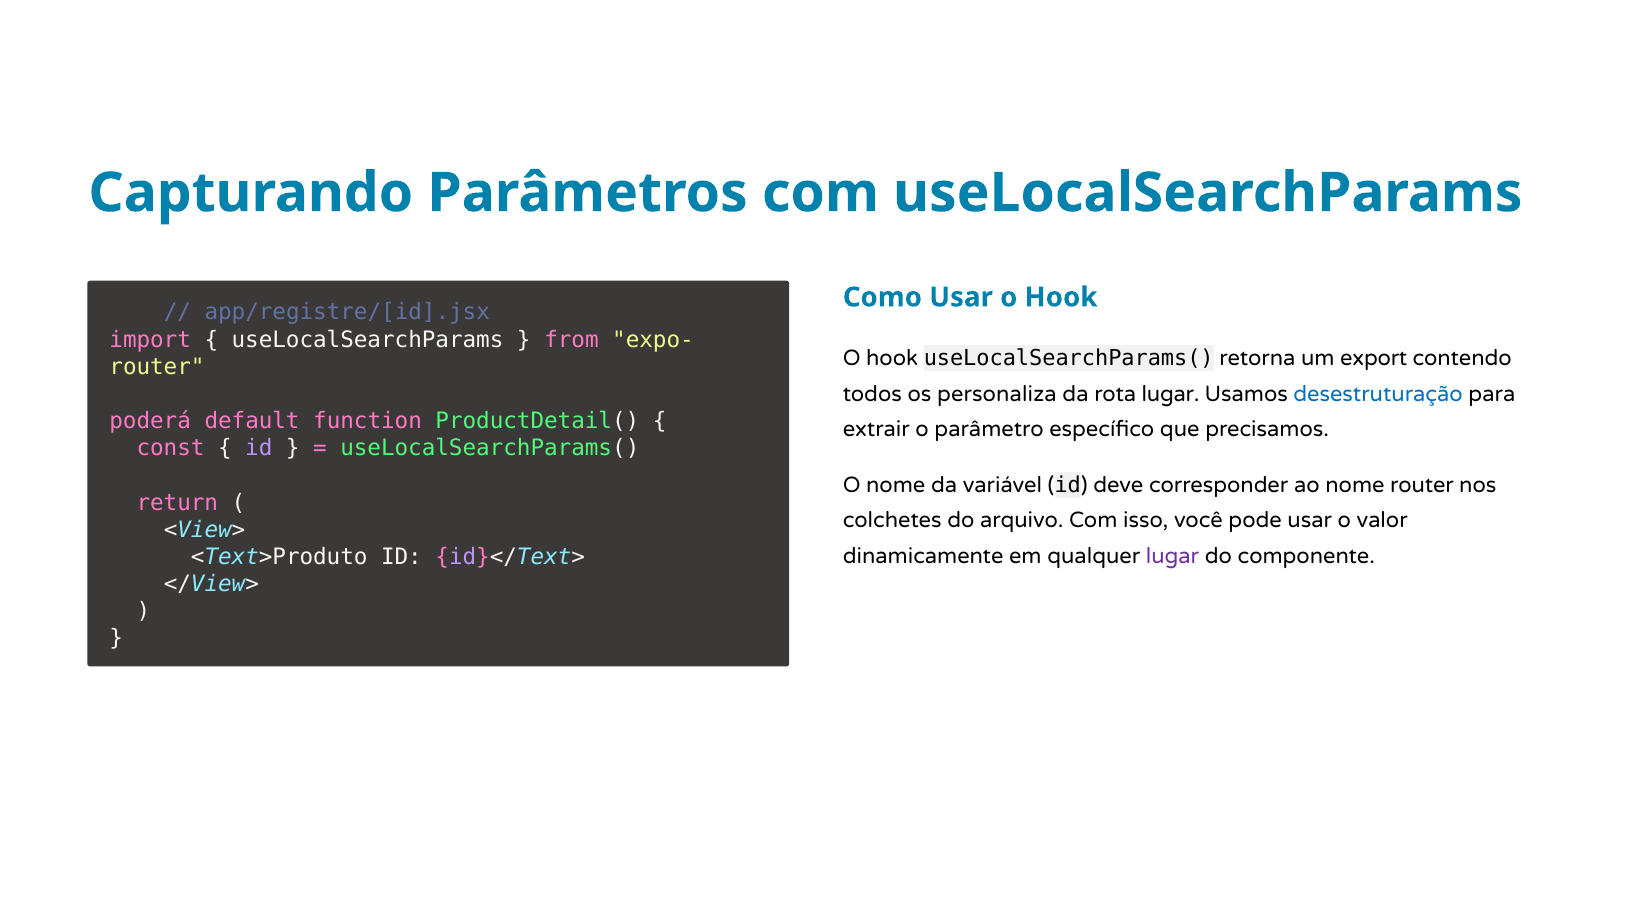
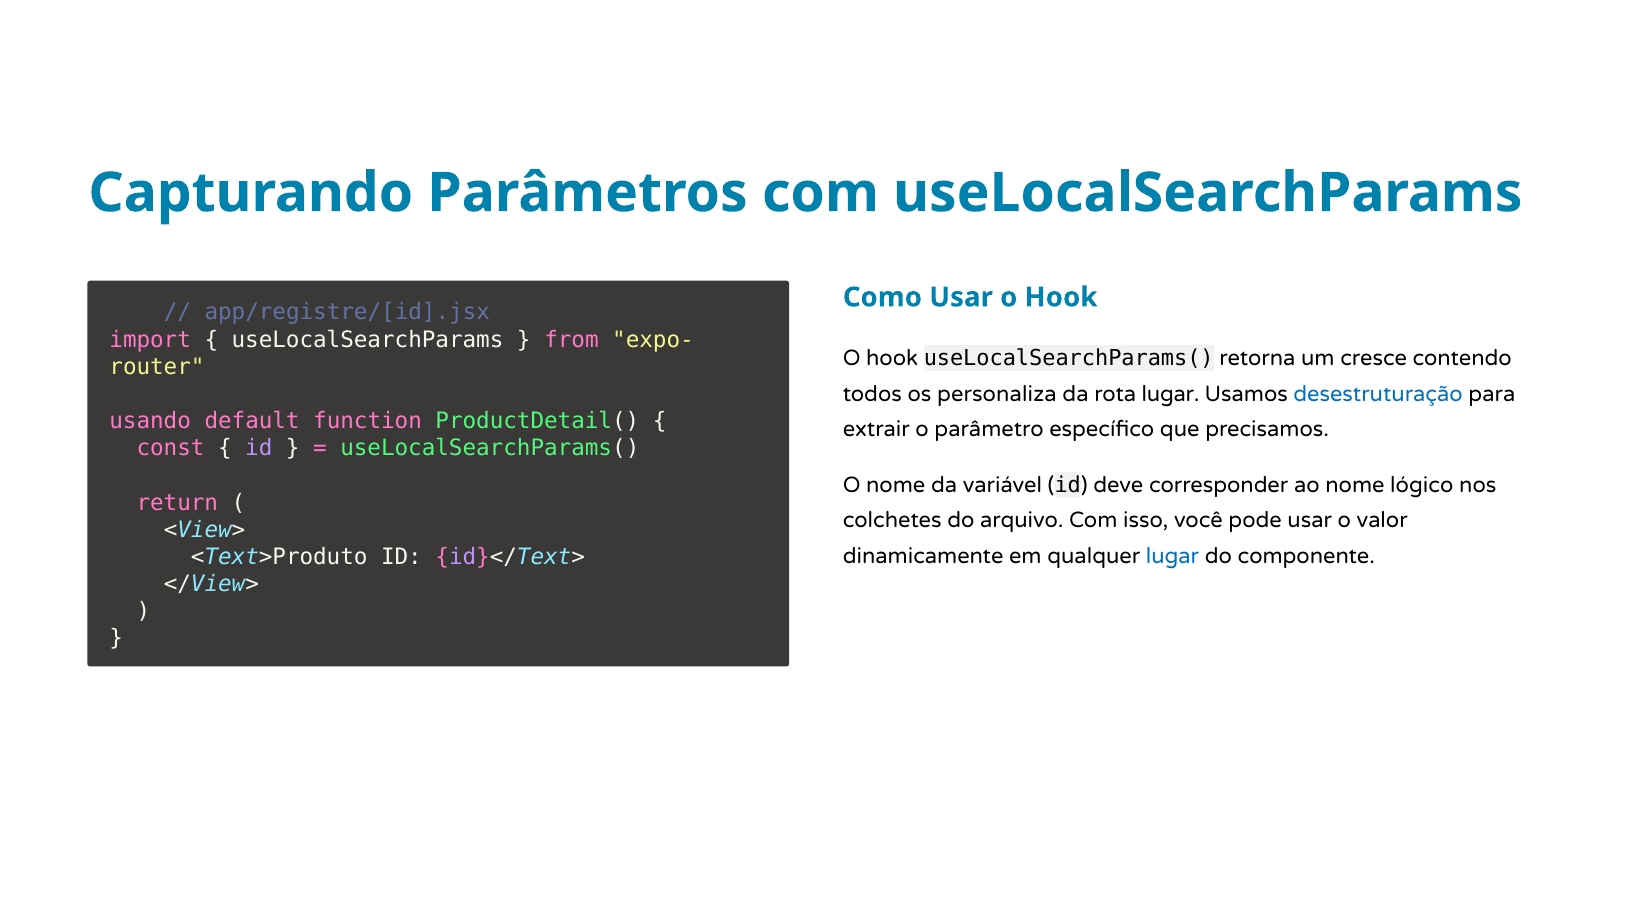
export: export -> cresce
poderá: poderá -> usando
nome router: router -> lógico
lugar at (1173, 556) colour: purple -> blue
